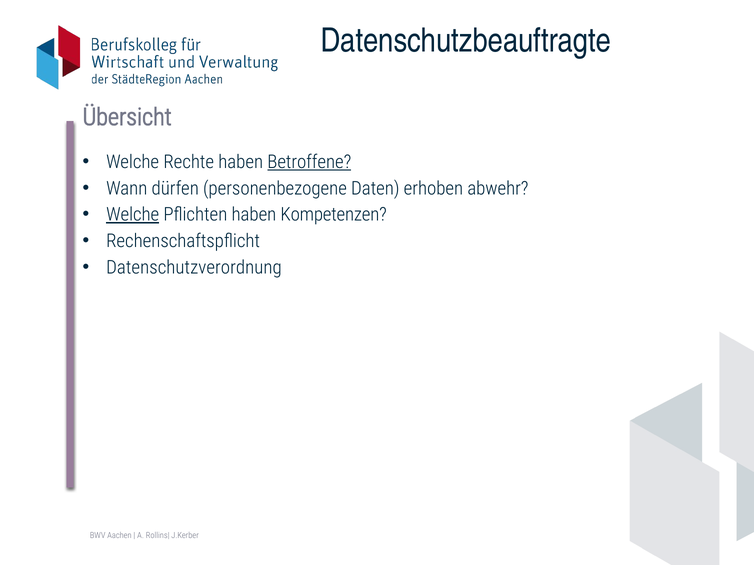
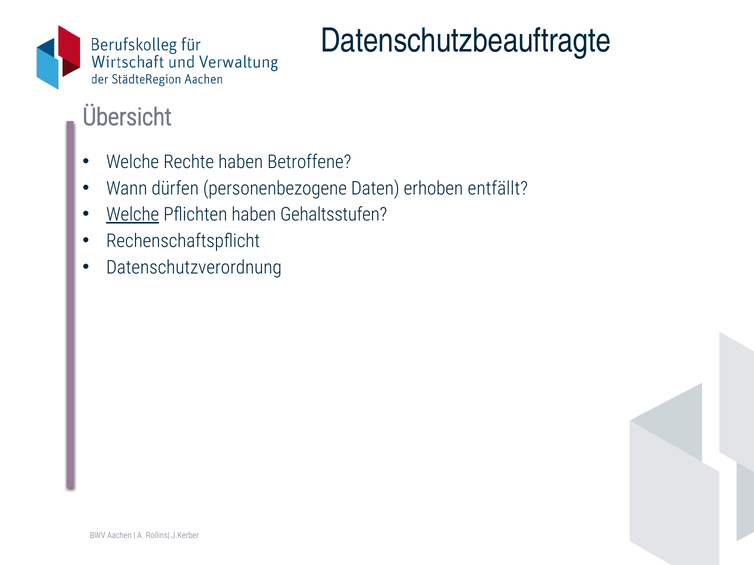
Betroffene underline: present -> none
abwehr: abwehr -> entfällt
Kompetenzen: Kompetenzen -> Gehaltsstufen
